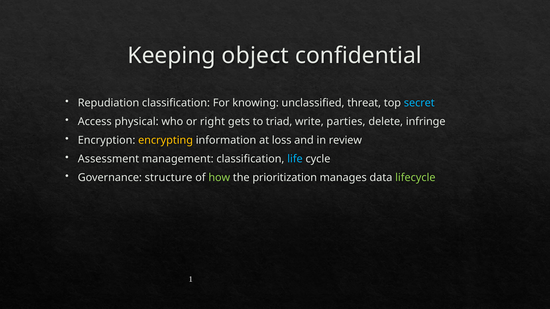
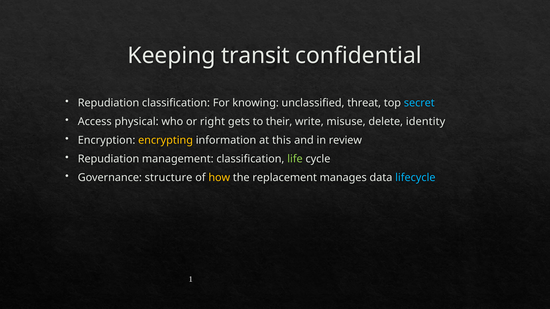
object: object -> transit
triad: triad -> their
parties: parties -> misuse
infringe: infringe -> identity
loss: loss -> this
Assessment at (108, 159): Assessment -> Repudiation
life colour: light blue -> light green
how colour: light green -> yellow
prioritization: prioritization -> replacement
lifecycle colour: light green -> light blue
